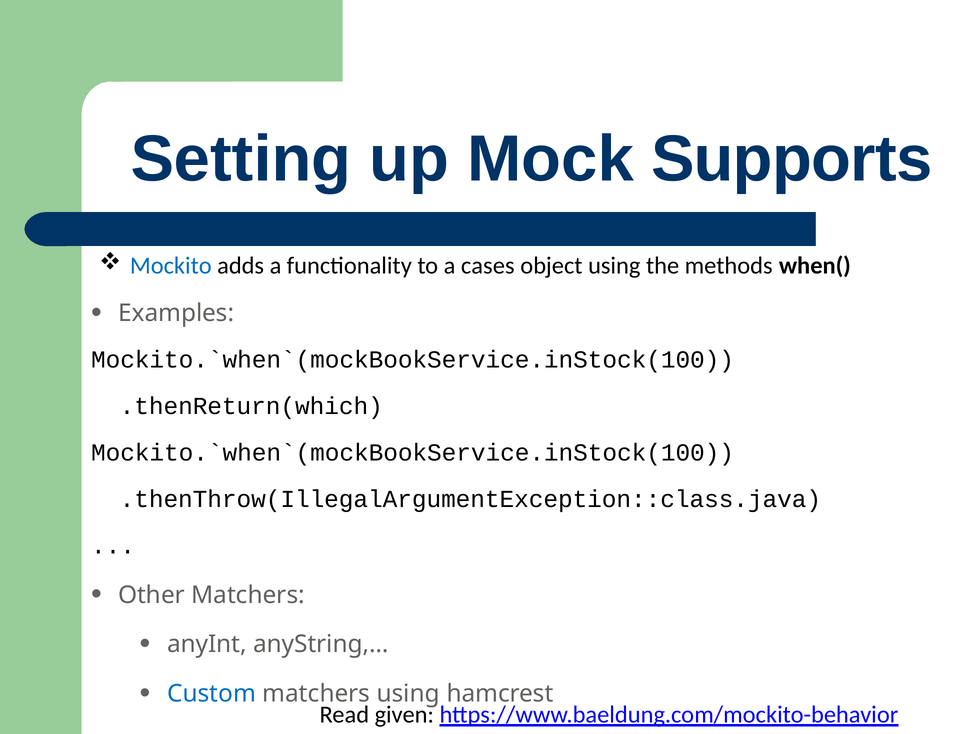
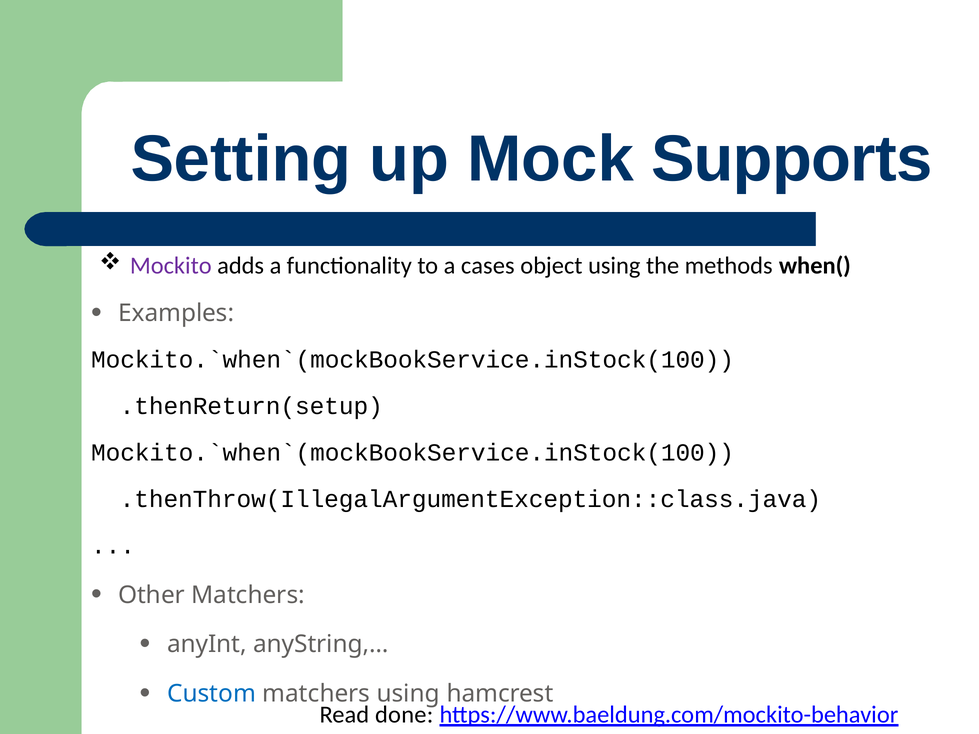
Mockito colour: blue -> purple
.thenReturn(which: .thenReturn(which -> .thenReturn(setup
given: given -> done
